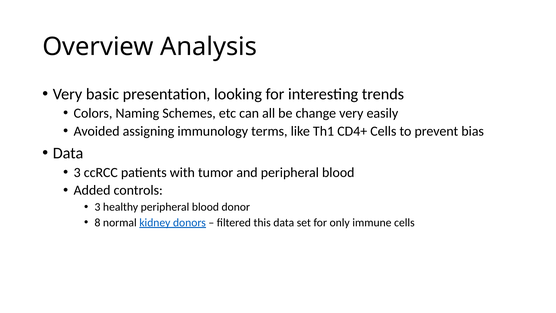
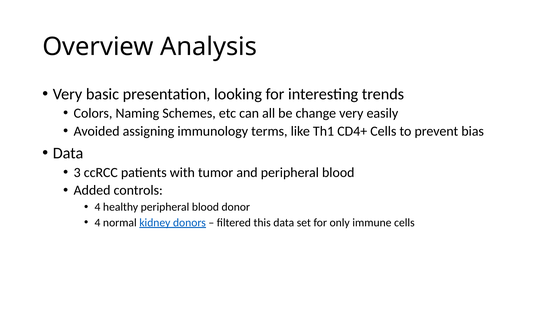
3 at (97, 207): 3 -> 4
8 at (97, 222): 8 -> 4
